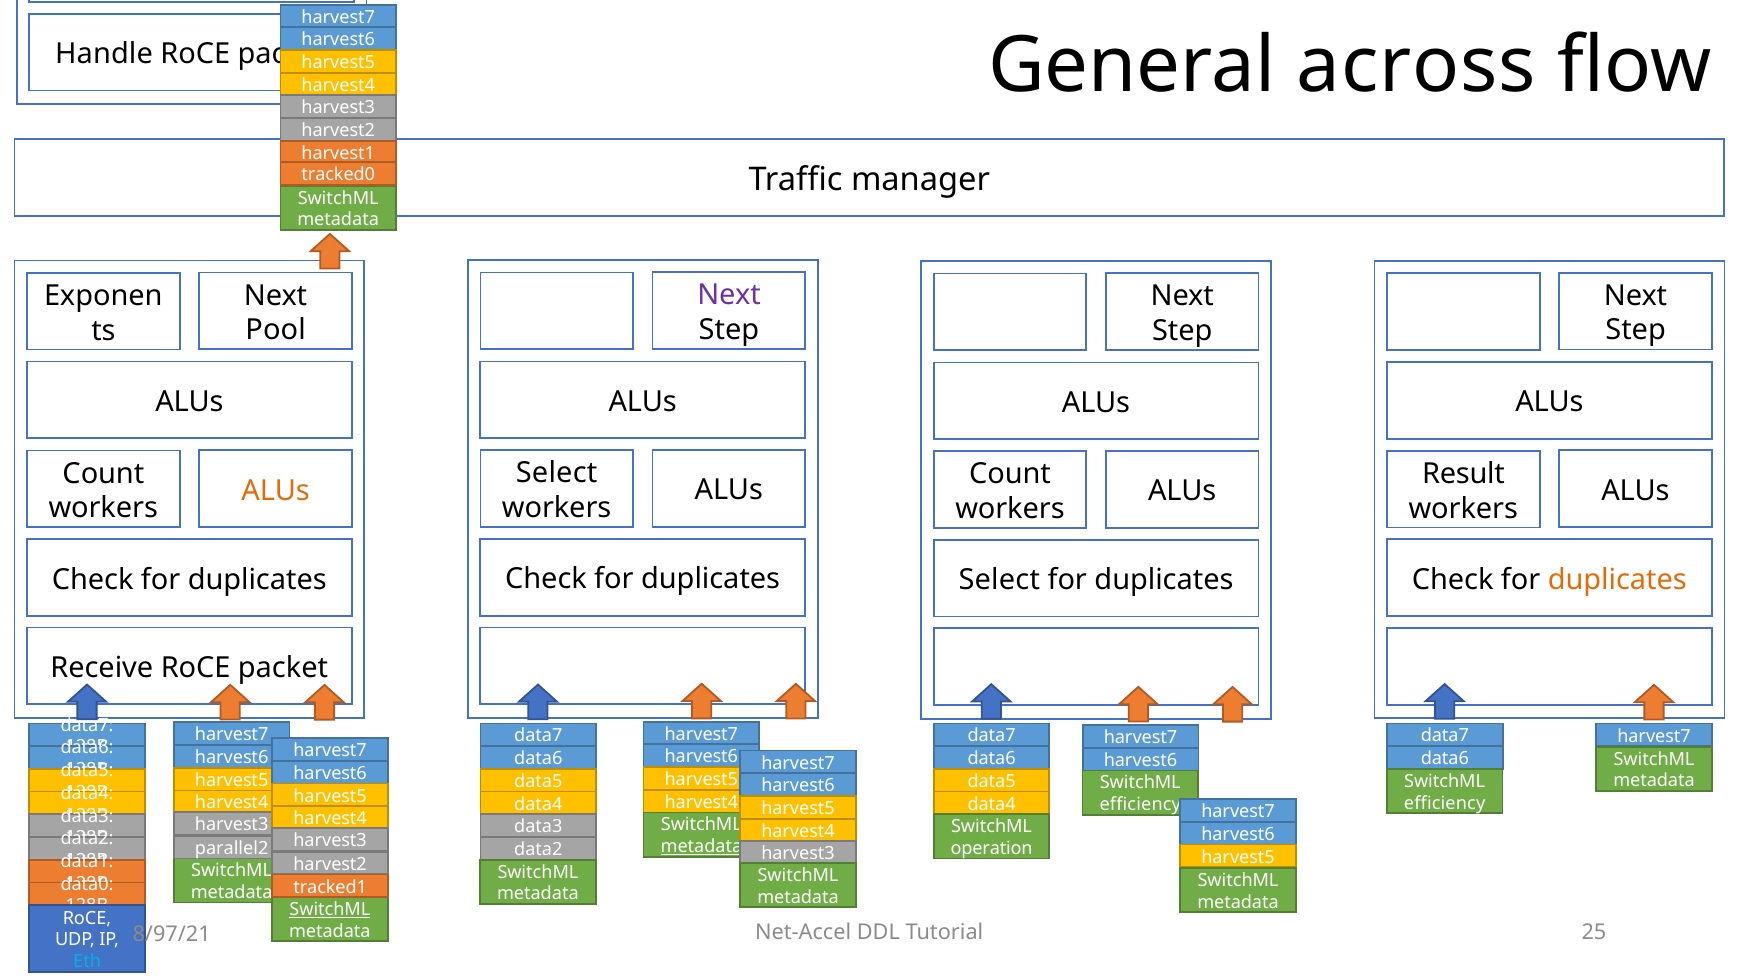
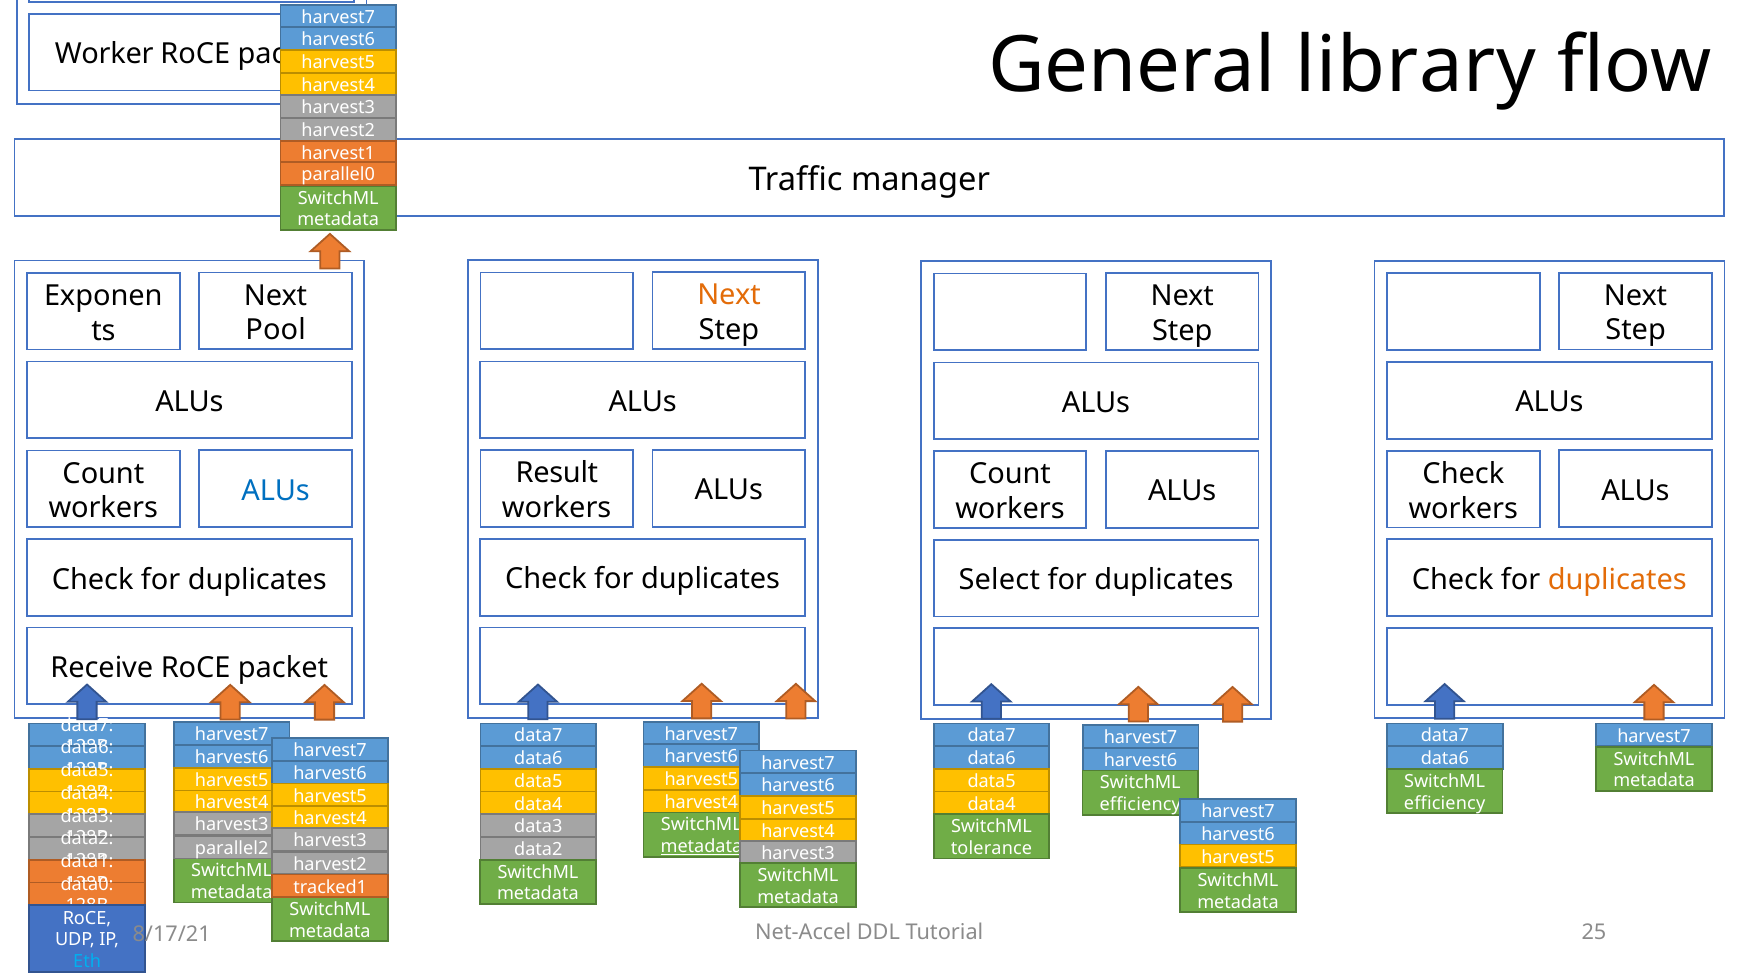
across: across -> library
Handle: Handle -> Worker
tracked0: tracked0 -> parallel0
Next at (729, 295) colour: purple -> orange
Select at (557, 473): Select -> Result
Result at (1464, 474): Result -> Check
ALUs at (276, 491) colour: orange -> blue
operation: operation -> tolerance
SwitchML at (330, 909) underline: present -> none
8/97/21: 8/97/21 -> 8/17/21
